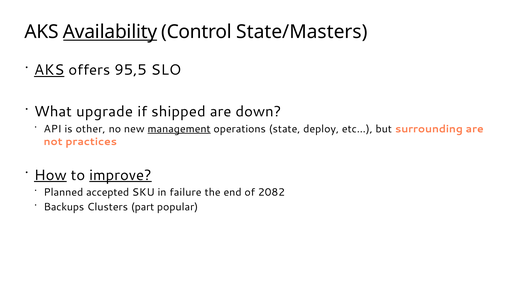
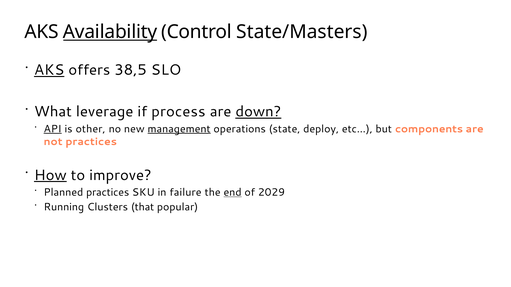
95,5: 95,5 -> 38,5
upgrade: upgrade -> leverage
shipped: shipped -> process
down underline: none -> present
API underline: none -> present
surrounding: surrounding -> components
improve underline: present -> none
Planned accepted: accepted -> practices
end underline: none -> present
2082: 2082 -> 2029
Backups: Backups -> Running
part: part -> that
